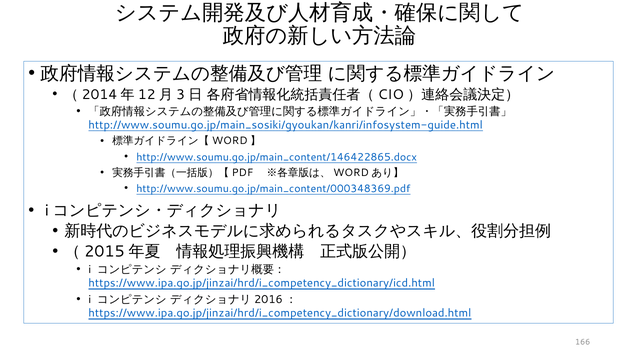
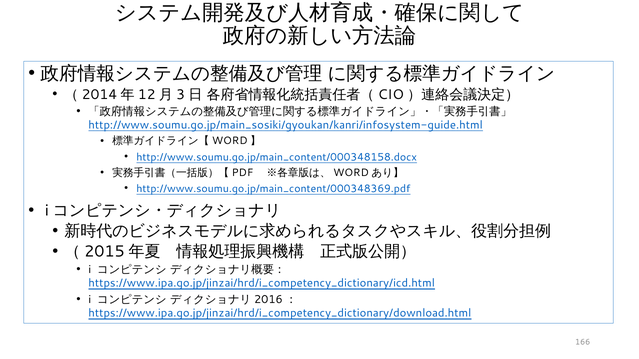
http://www.soumu.go.jp/main_content/146422865.docx: http://www.soumu.go.jp/main_content/146422865.docx -> http://www.soumu.go.jp/main_content/000348158.docx
